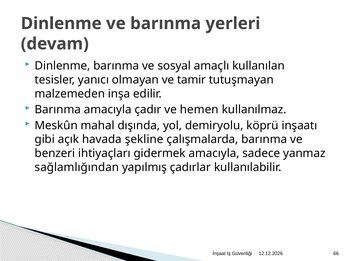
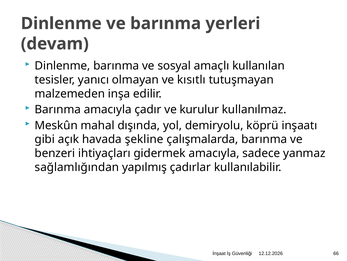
tamir: tamir -> kısıtlı
hemen: hemen -> kurulur
